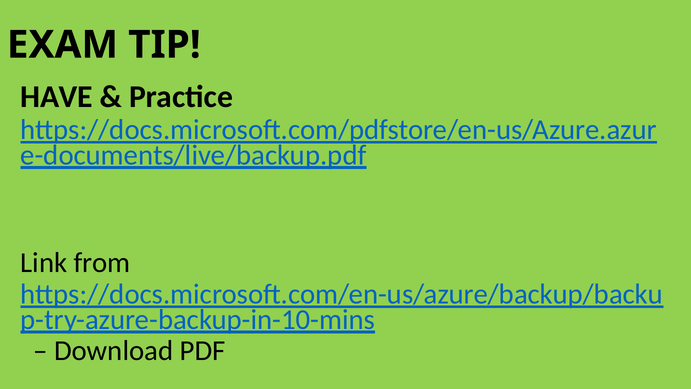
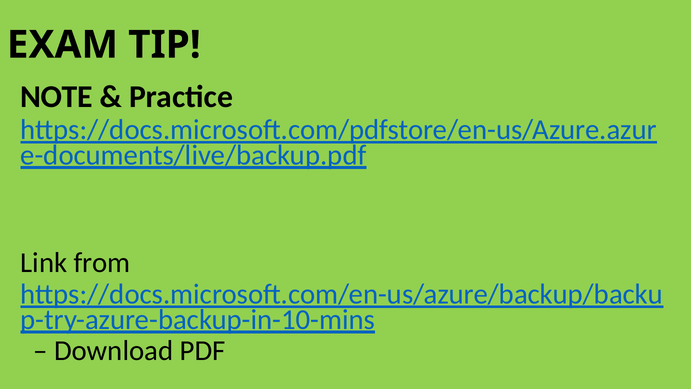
HAVE: HAVE -> NOTE
